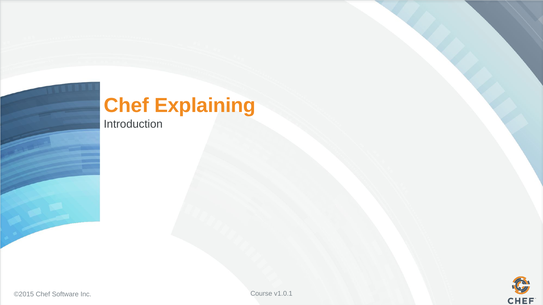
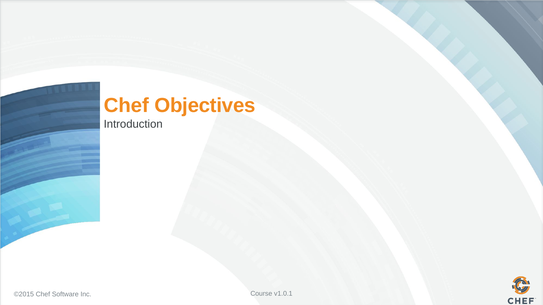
Explaining: Explaining -> Objectives
